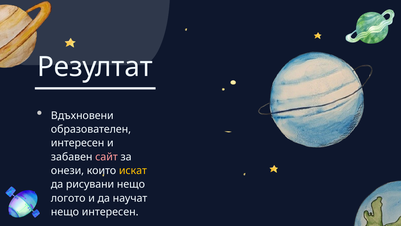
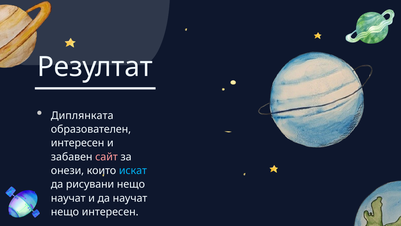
Вдъхновени: Вдъхновени -> Диплянката
искат colour: yellow -> light blue
логото at (68, 198): логото -> научат
